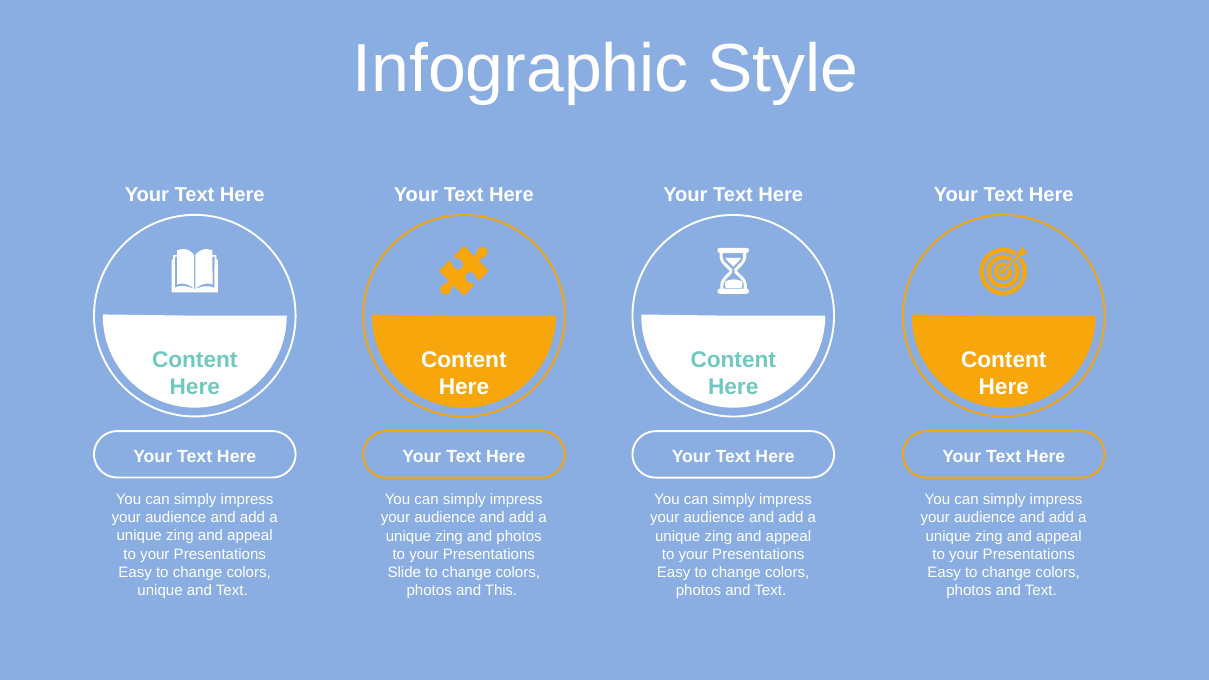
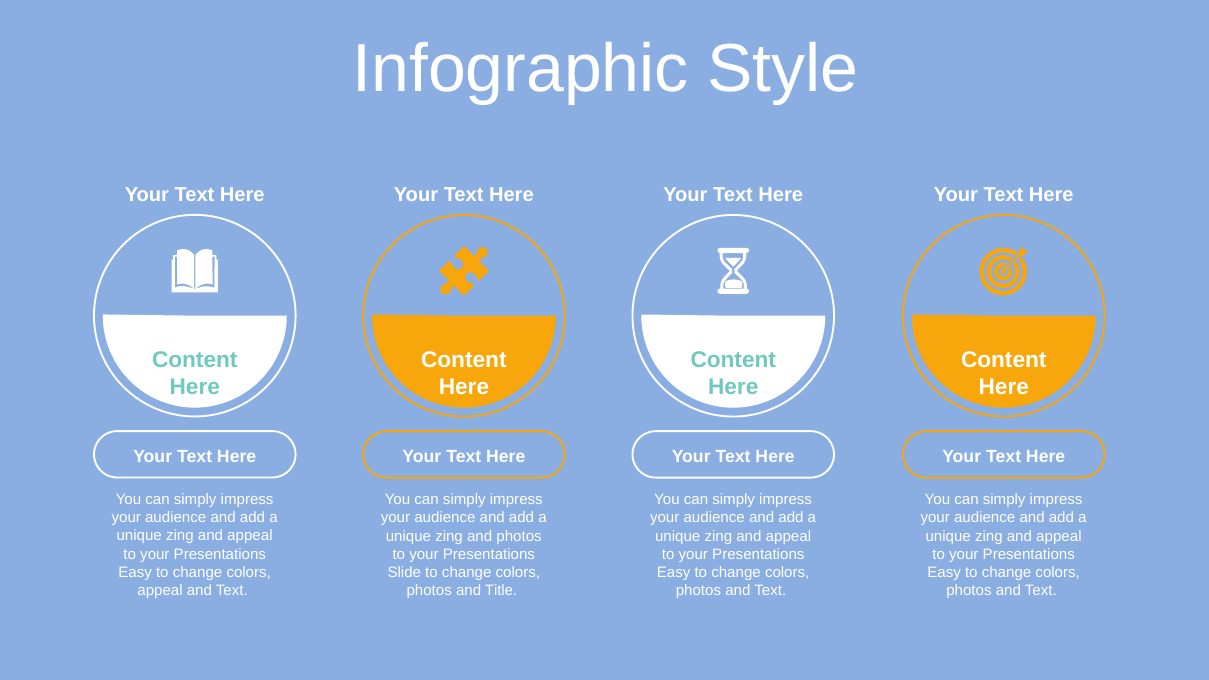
unique at (160, 590): unique -> appeal
This: This -> Title
